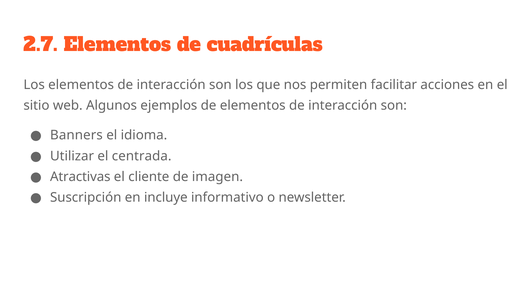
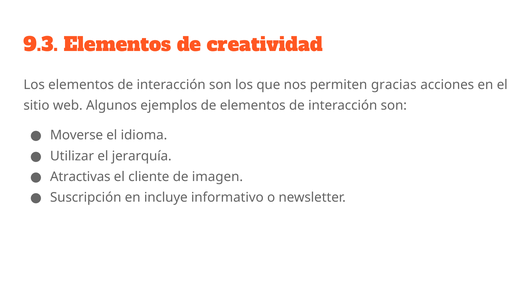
2.7: 2.7 -> 9.3
cuadrículas: cuadrículas -> creatividad
facilitar: facilitar -> gracias
Banners: Banners -> Moverse
centrada: centrada -> jerarquía
